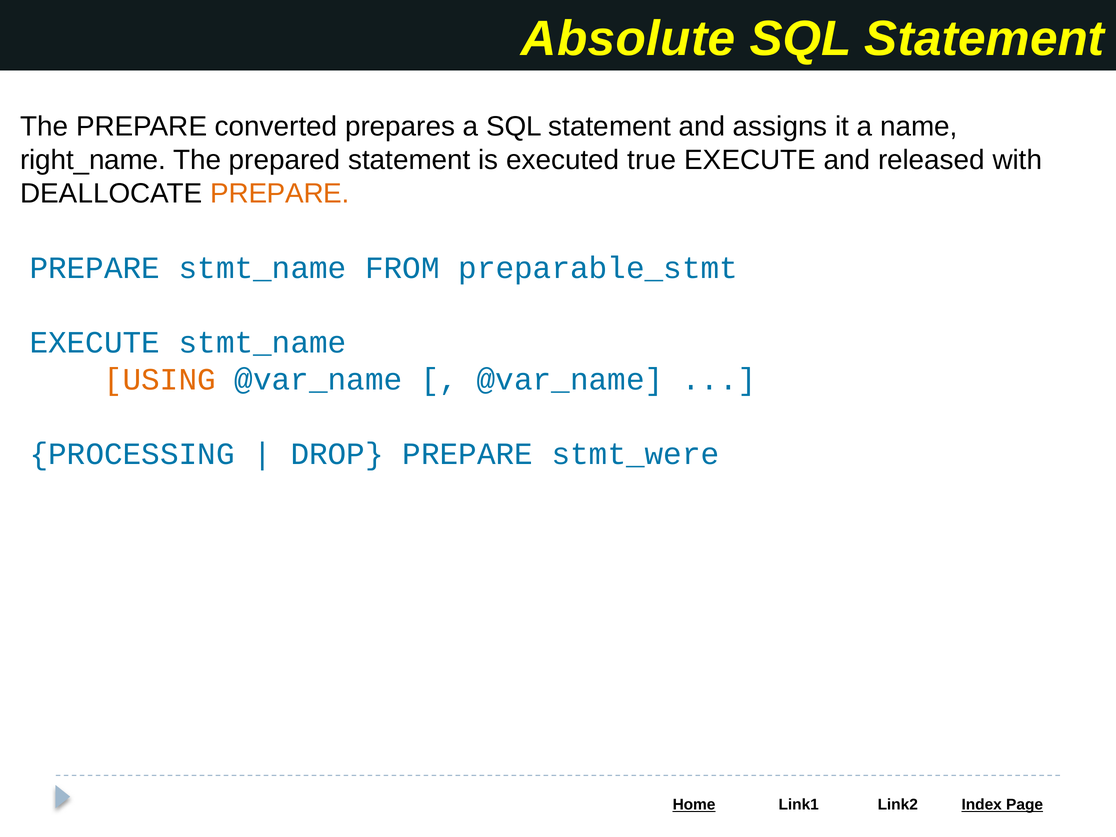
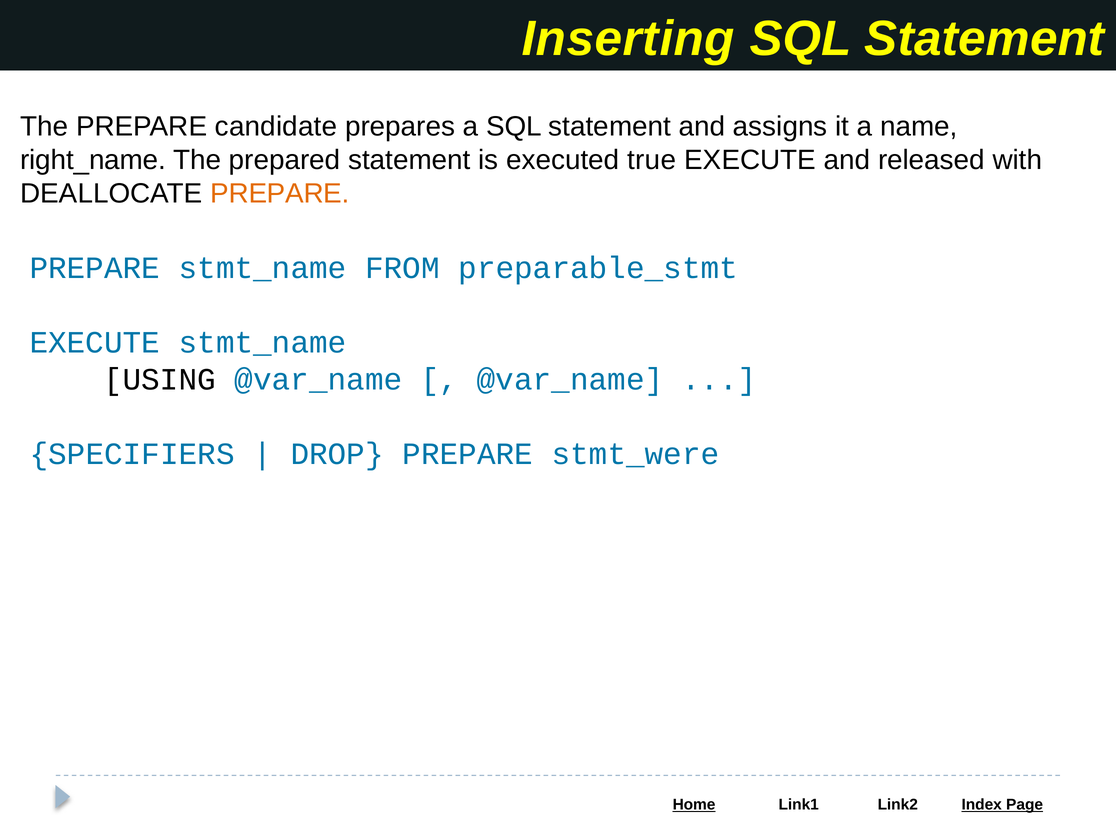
Absolute: Absolute -> Inserting
converted: converted -> candidate
USING colour: orange -> black
PROCESSING: PROCESSING -> SPECIFIERS
